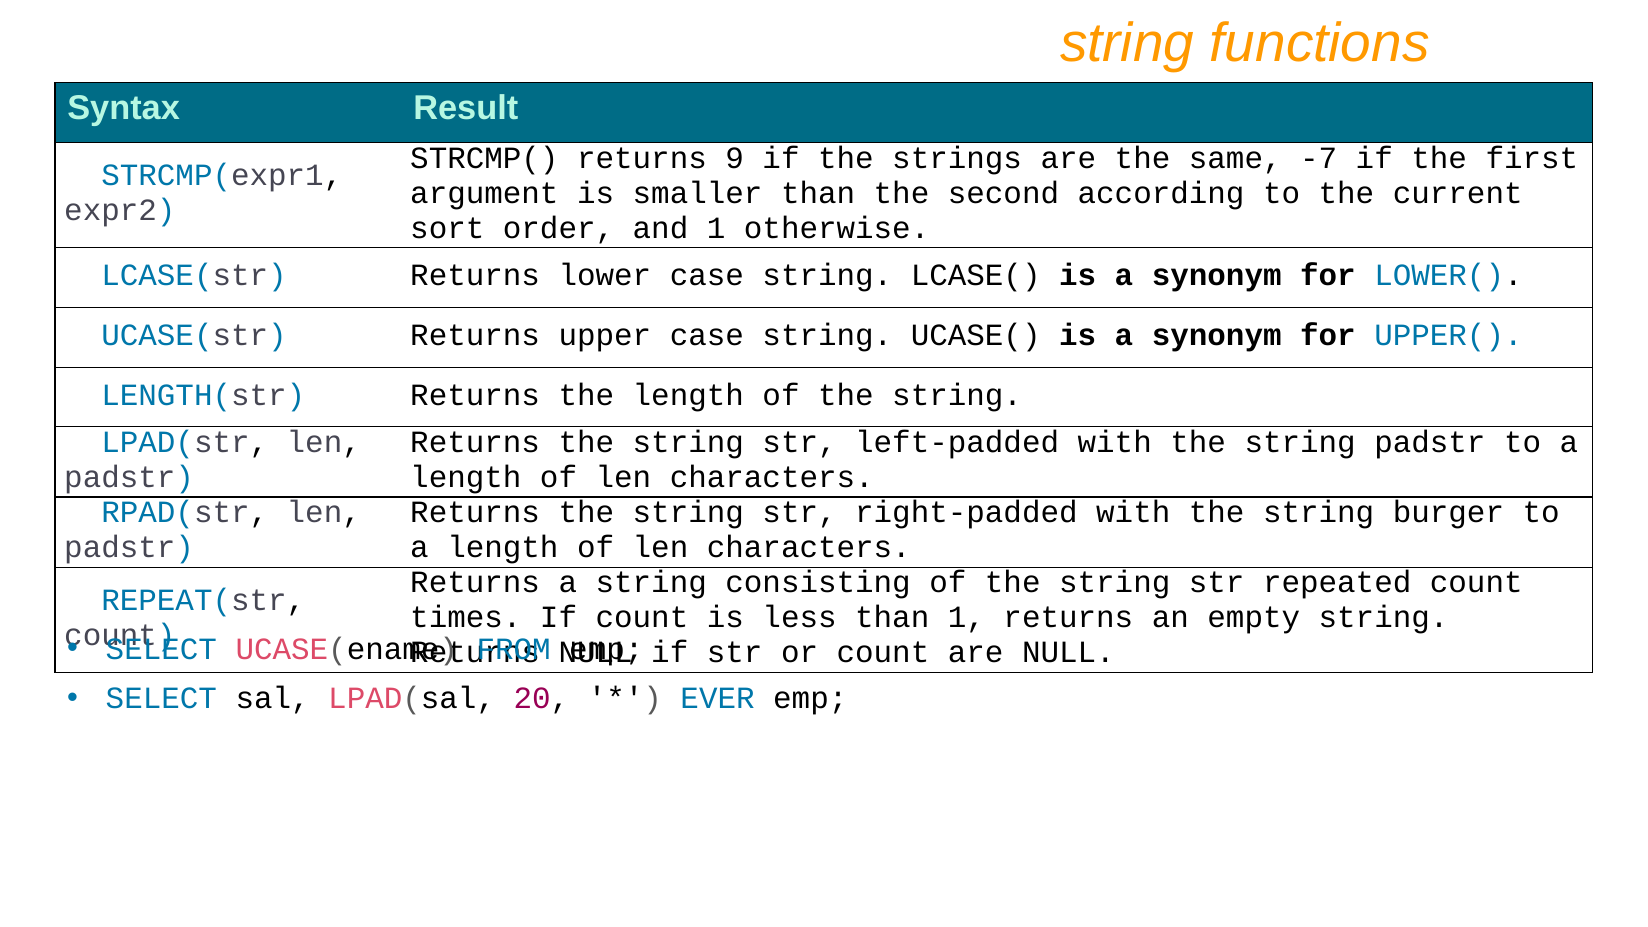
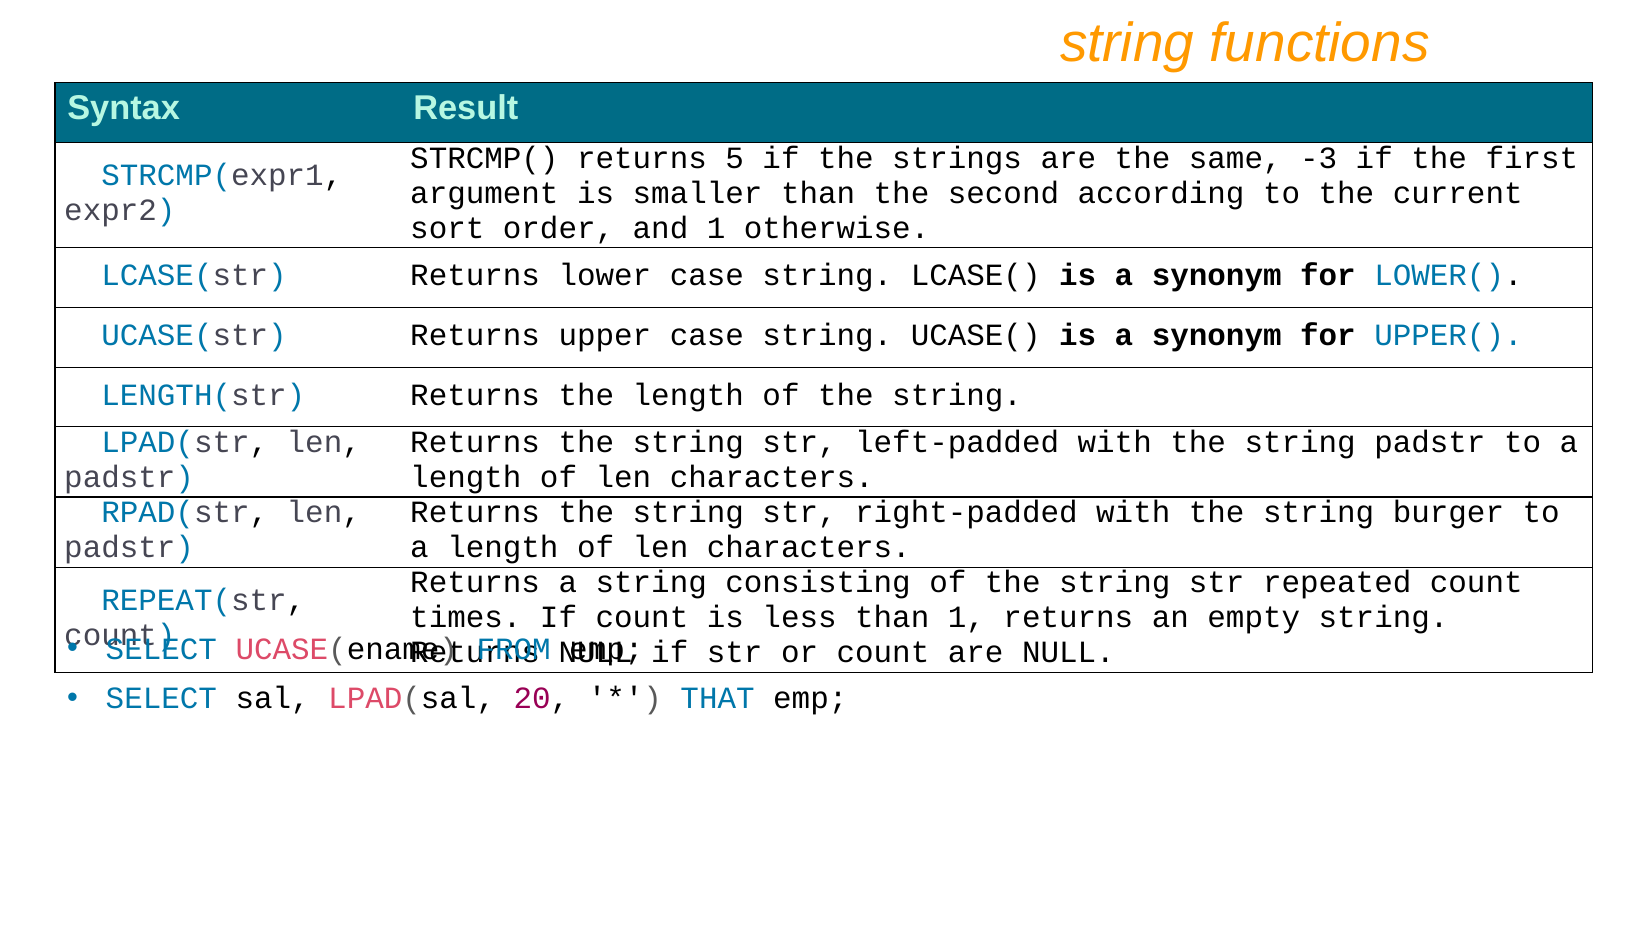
9: 9 -> 5
-7: -7 -> -3
EVER: EVER -> THAT
